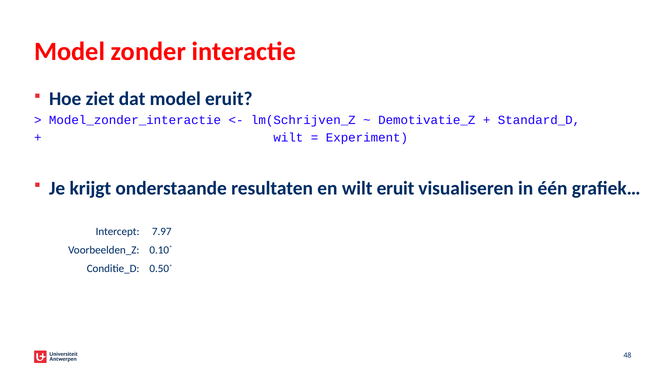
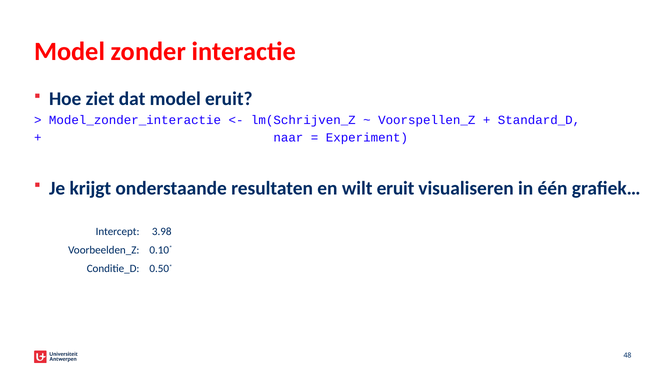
Demotivatie_Z: Demotivatie_Z -> Voorspellen_Z
wilt at (288, 138): wilt -> naar
7.97: 7.97 -> 3.98
